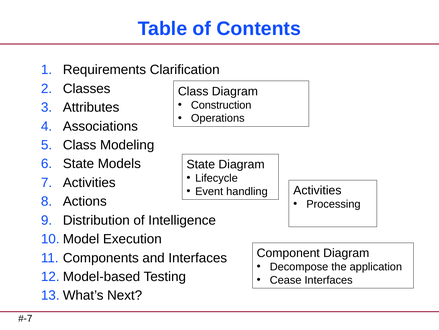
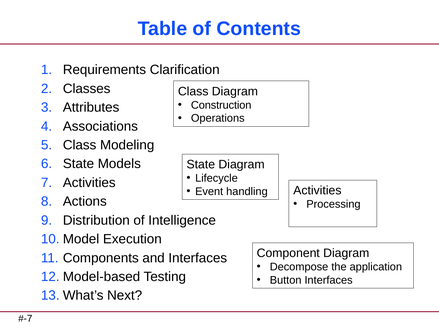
Cease: Cease -> Button
